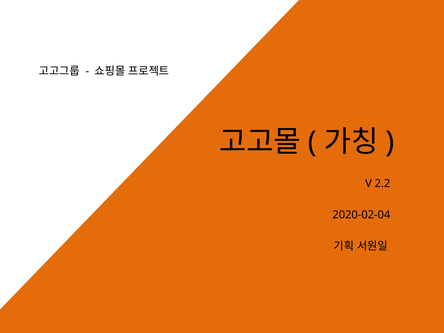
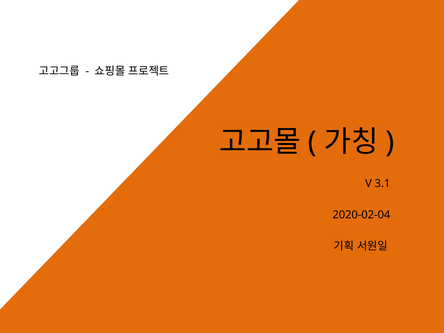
2.2: 2.2 -> 3.1
